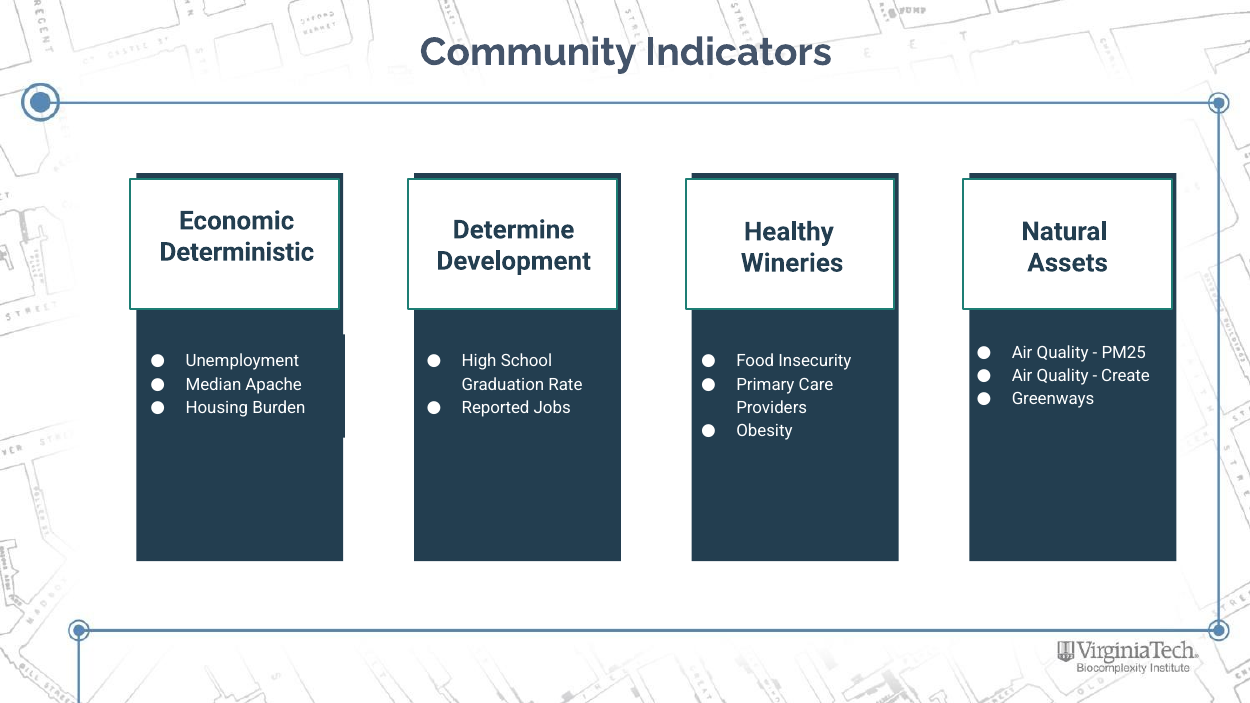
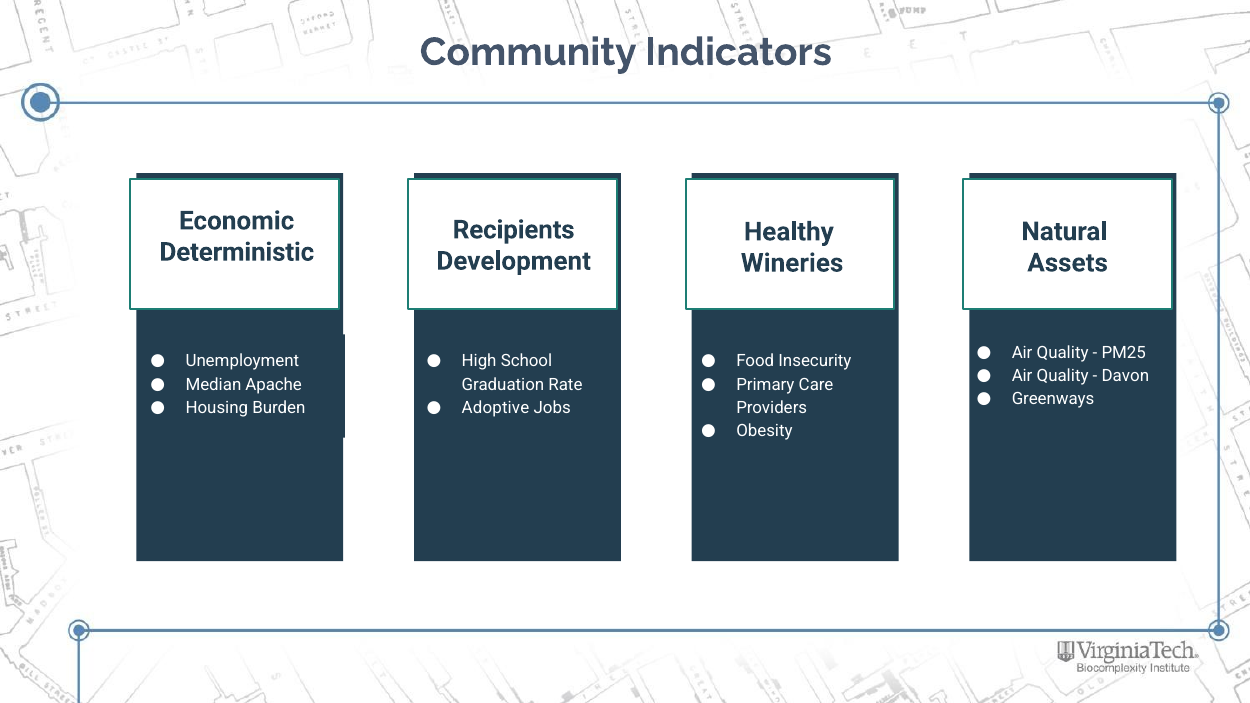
Determine: Determine -> Recipients
Create: Create -> Davon
Reported: Reported -> Adoptive
